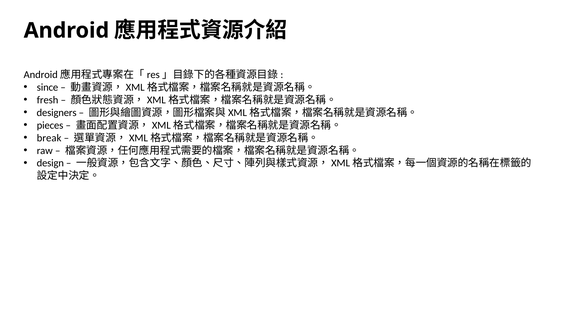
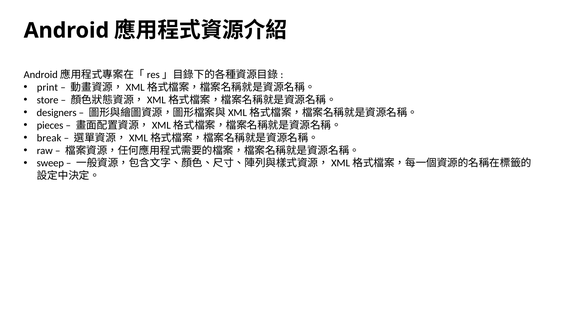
since: since -> print
fresh: fresh -> store
design: design -> sweep
